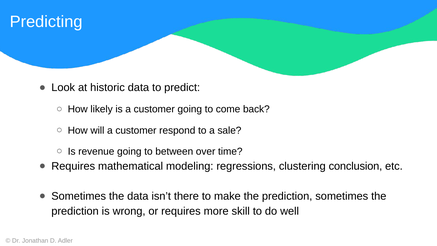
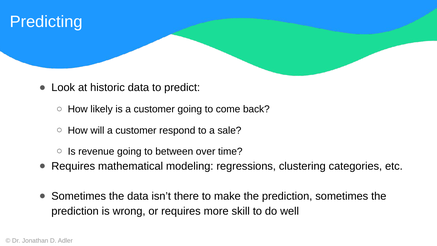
conclusion: conclusion -> categories
